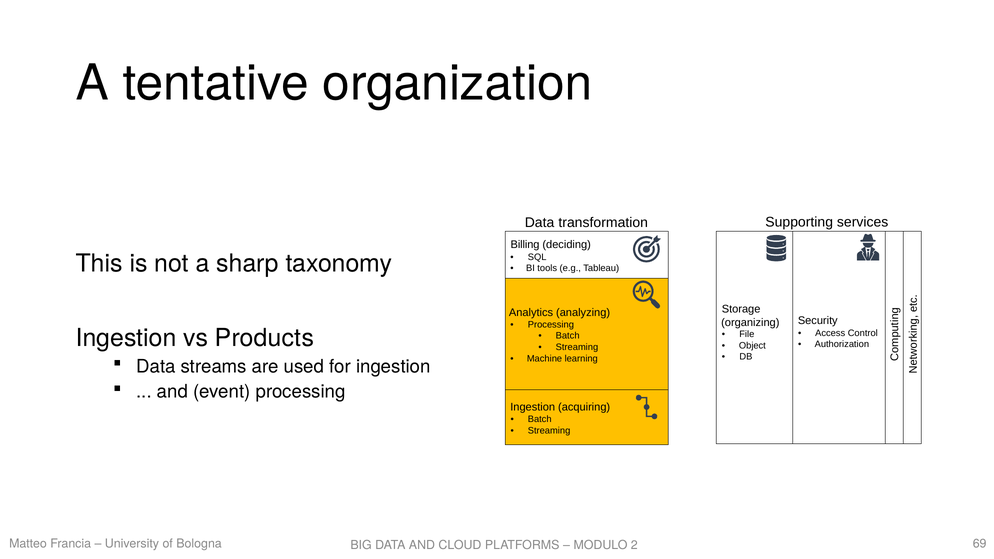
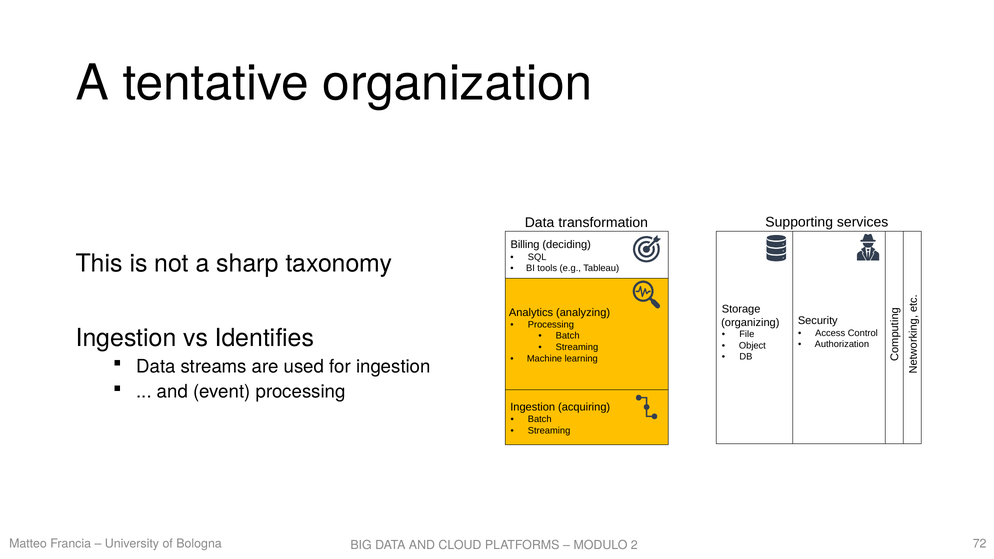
Products: Products -> Identifies
69: 69 -> 72
